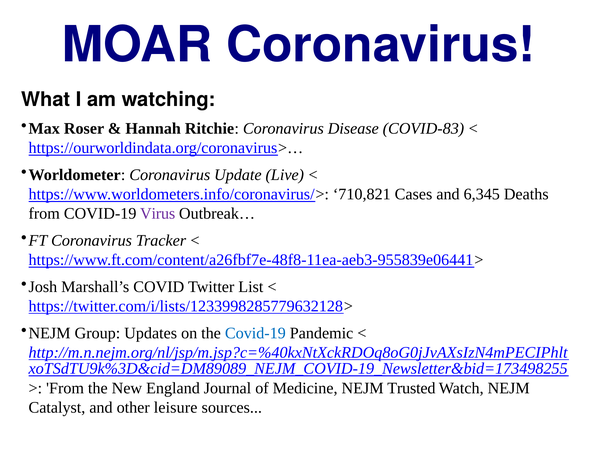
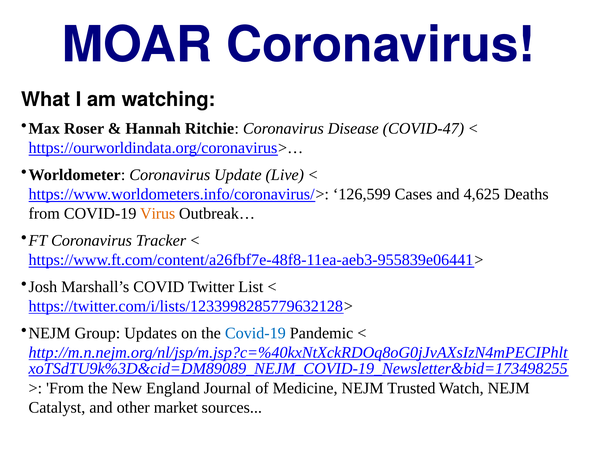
COVID-83: COVID-83 -> COVID-47
710,821: 710,821 -> 126,599
6,345: 6,345 -> 4,625
Virus colour: purple -> orange
leisure: leisure -> market
